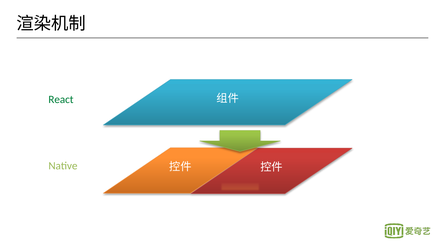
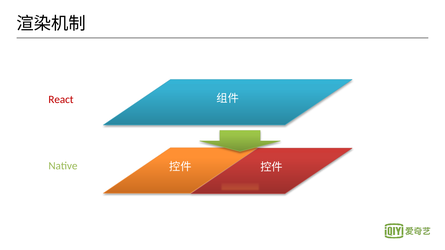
React colour: green -> red
